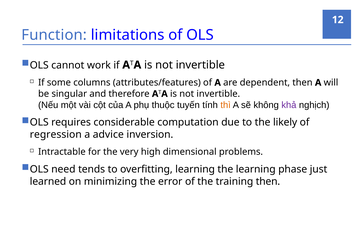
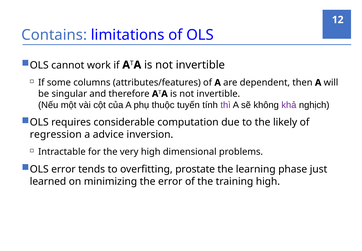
Function: Function -> Contains
thì colour: orange -> purple
OLS need: need -> error
overfitting learning: learning -> prostate
training then: then -> high
